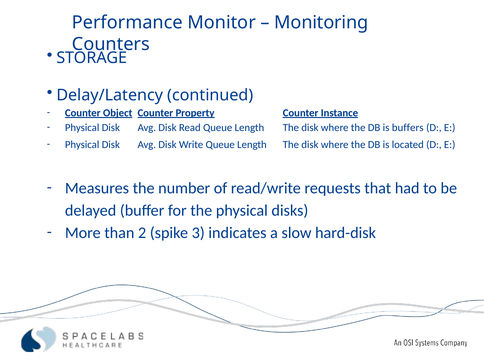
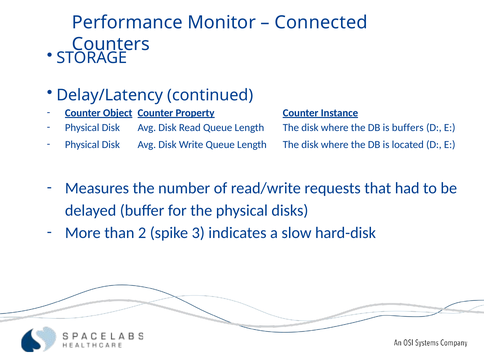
Monitoring: Monitoring -> Connected
